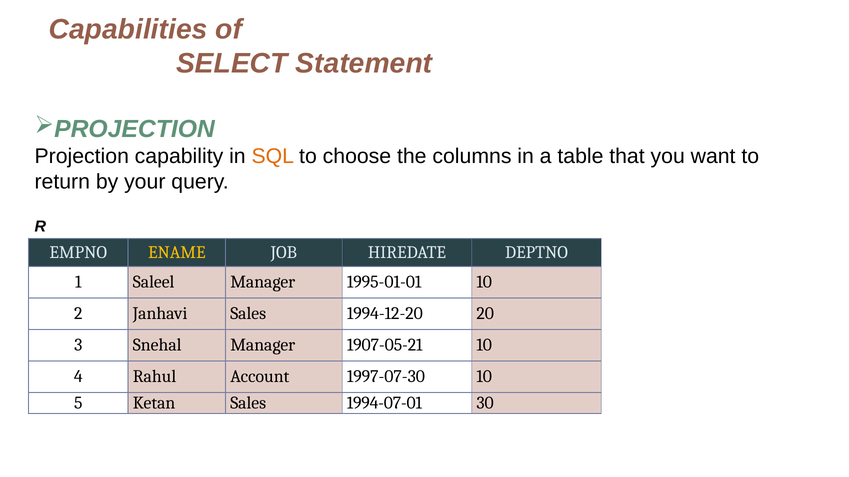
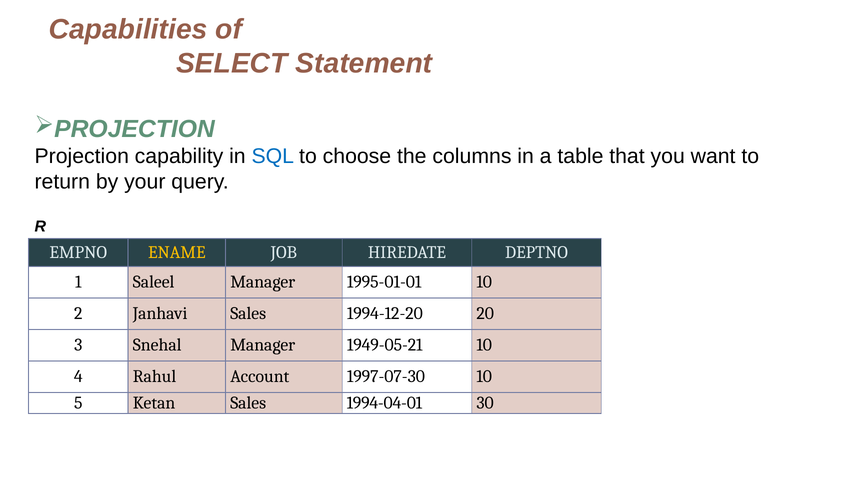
SQL colour: orange -> blue
1907-05-21: 1907-05-21 -> 1949-05-21
1994-07-01: 1994-07-01 -> 1994-04-01
